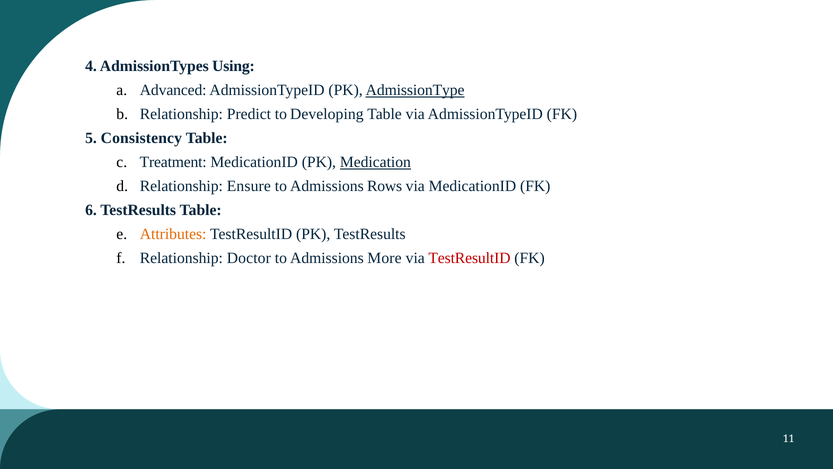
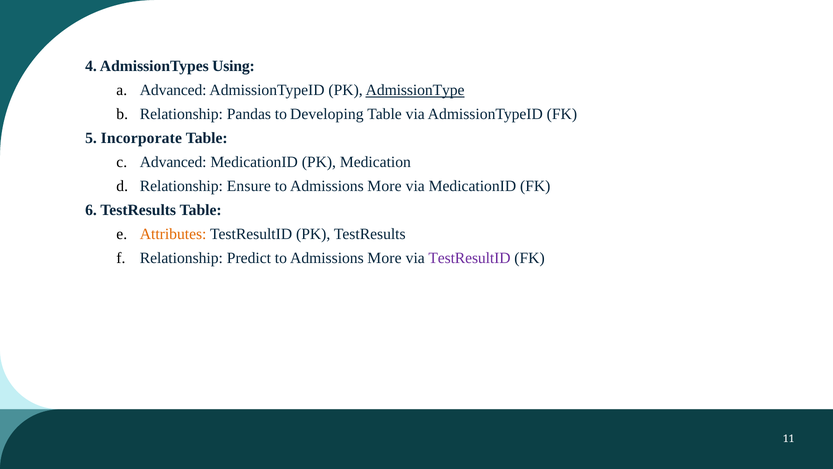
Predict: Predict -> Pandas
Consistency: Consistency -> Incorporate
Treatment at (173, 162): Treatment -> Advanced
Medication underline: present -> none
Rows at (385, 186): Rows -> More
Doctor: Doctor -> Predict
TestResultID at (469, 258) colour: red -> purple
